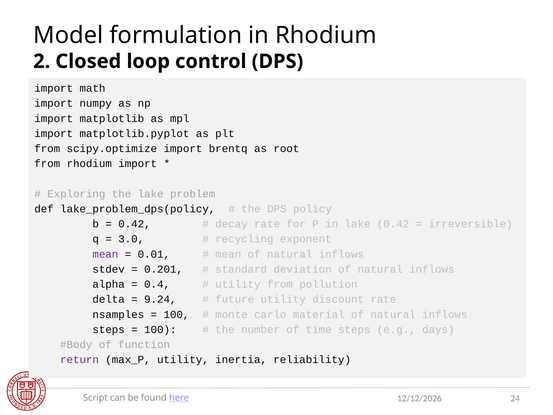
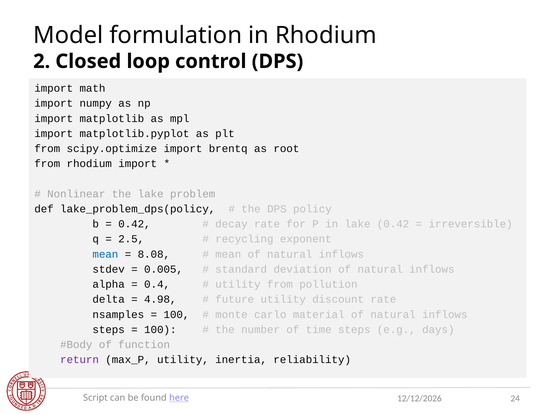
Exploring: Exploring -> Nonlinear
3.0: 3.0 -> 2.5
mean at (105, 254) colour: purple -> blue
0.01: 0.01 -> 8.08
0.201: 0.201 -> 0.005
9.24: 9.24 -> 4.98
